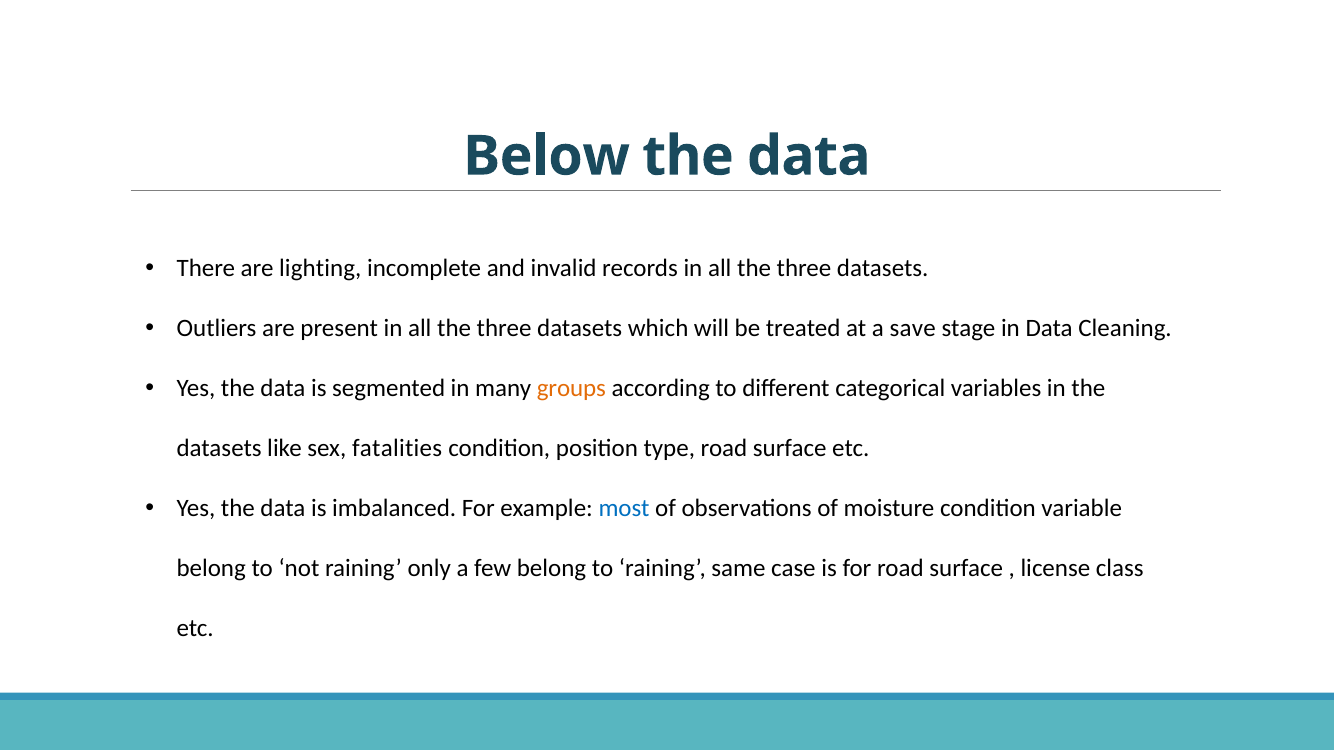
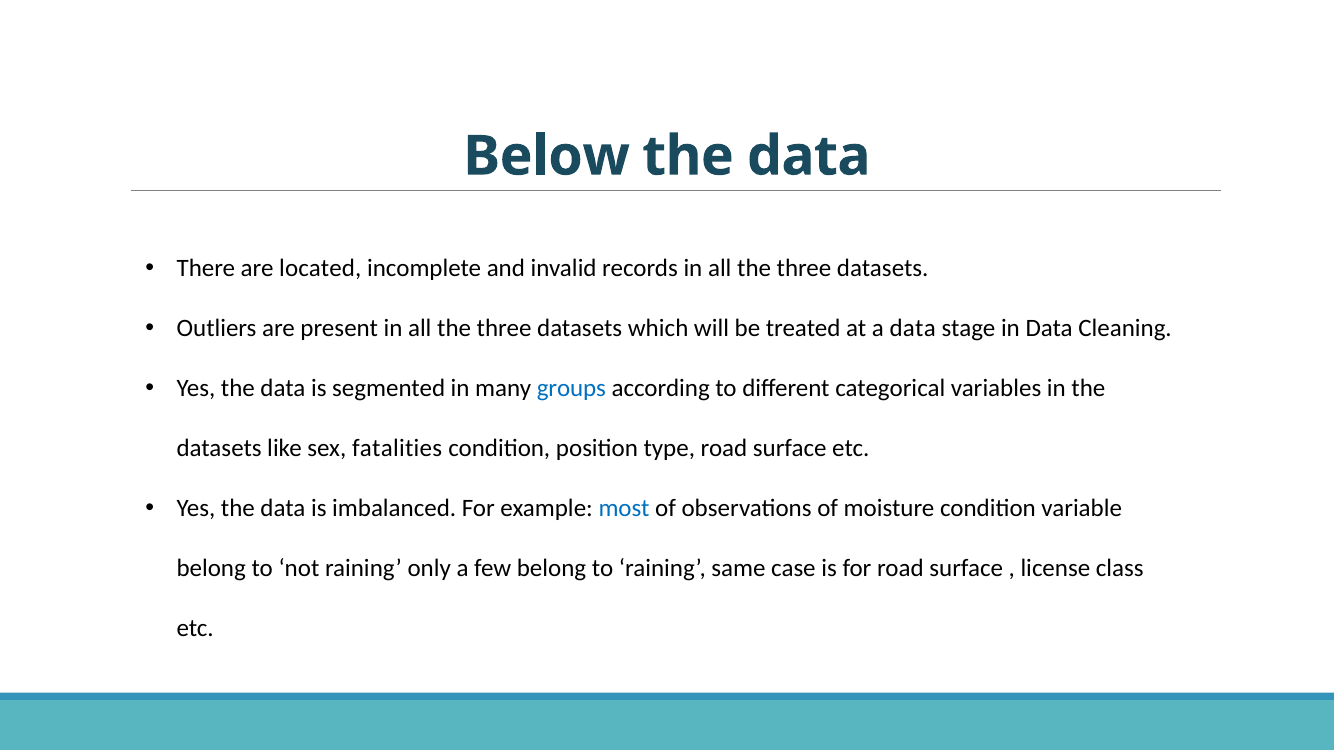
lighting: lighting -> located
a save: save -> data
groups colour: orange -> blue
